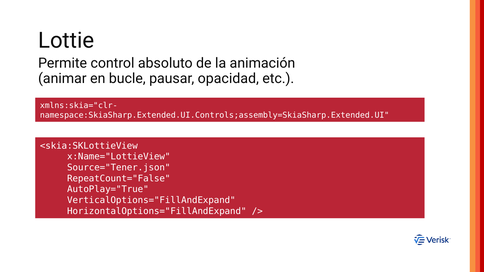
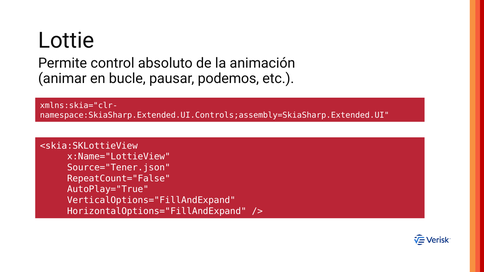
opacidad: opacidad -> podemos
